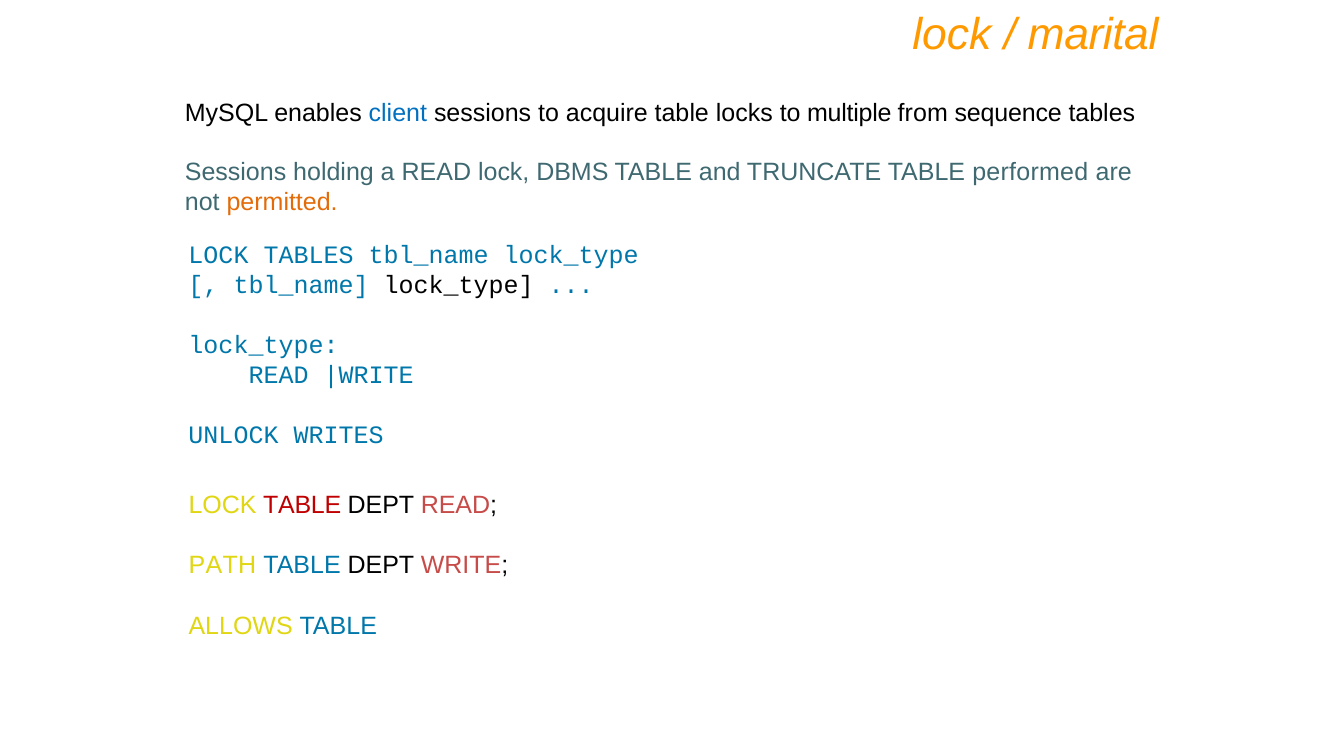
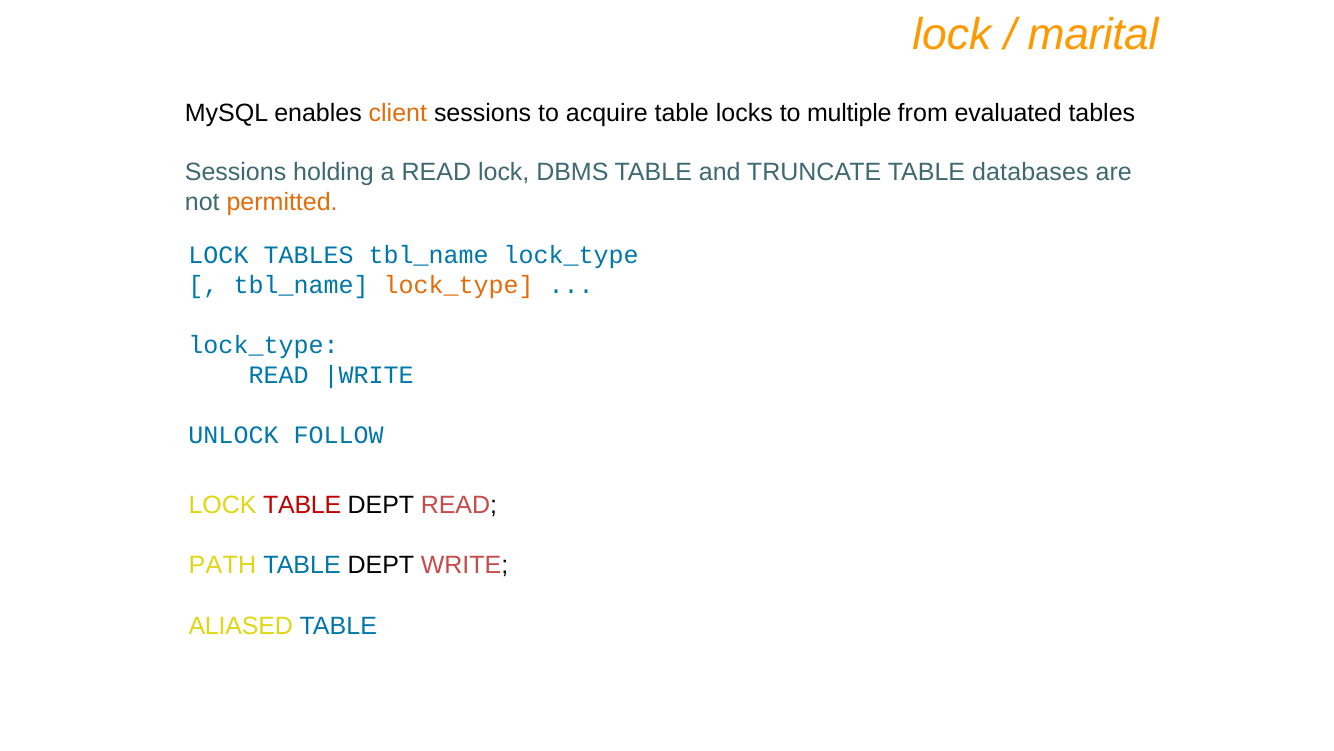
client colour: blue -> orange
sequence: sequence -> evaluated
performed: performed -> databases
lock_type at (459, 285) colour: black -> orange
WRITES: WRITES -> FOLLOW
ALLOWS: ALLOWS -> ALIASED
